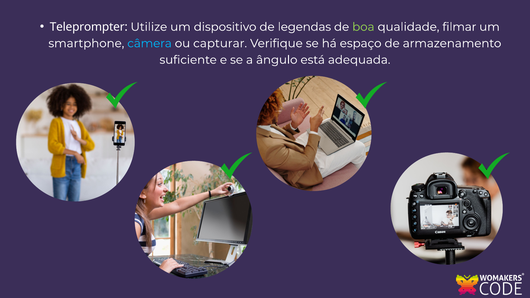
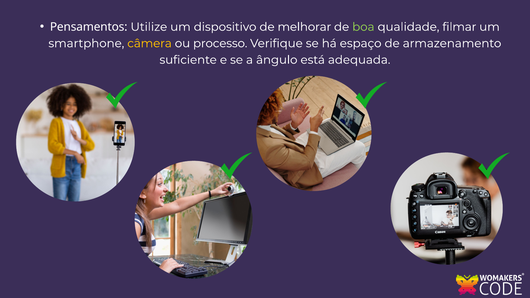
Teleprompter: Teleprompter -> Pensamentos
legendas: legendas -> melhorar
câmera colour: light blue -> yellow
capturar: capturar -> processo
